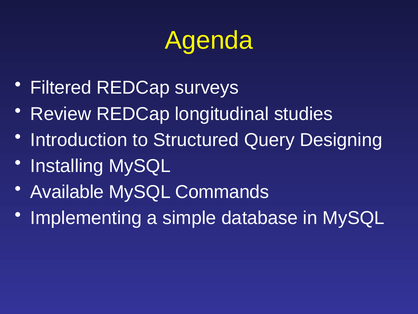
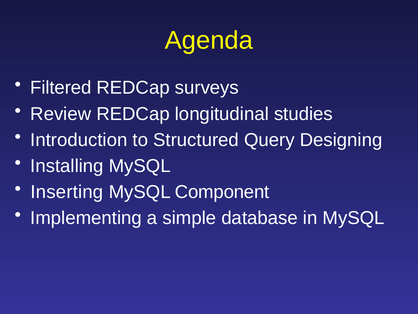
Available: Available -> Inserting
Commands: Commands -> Component
